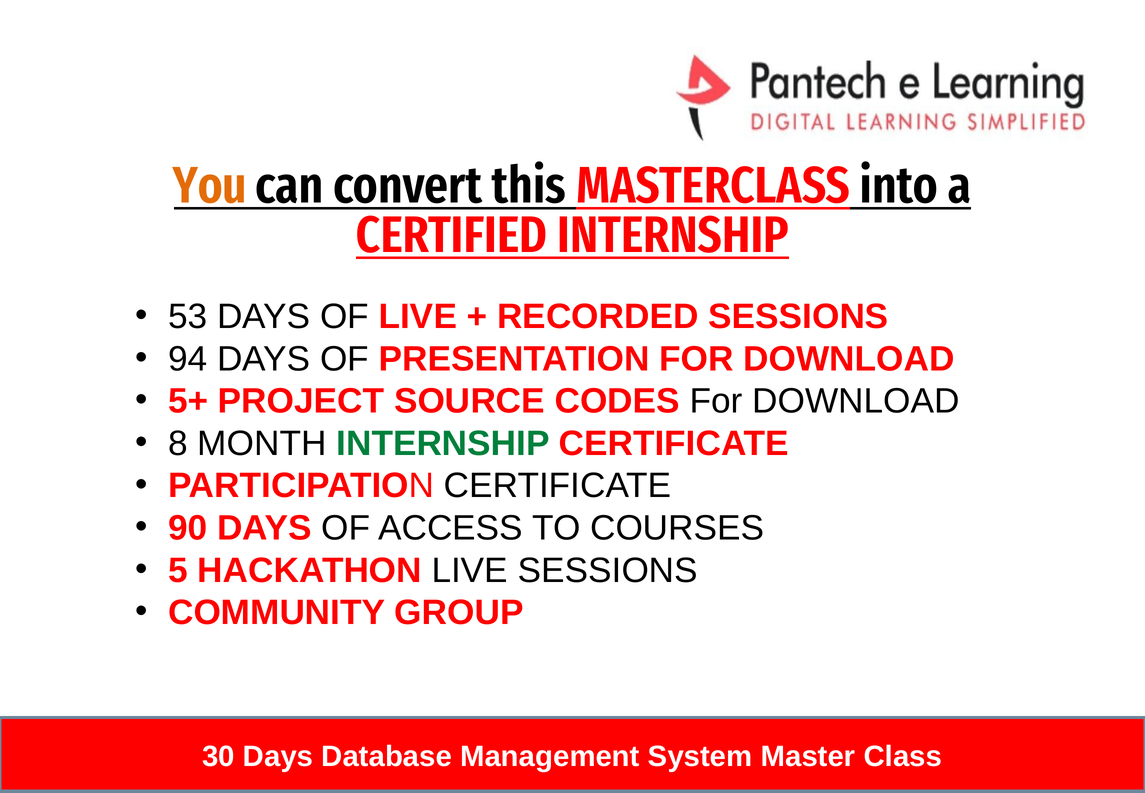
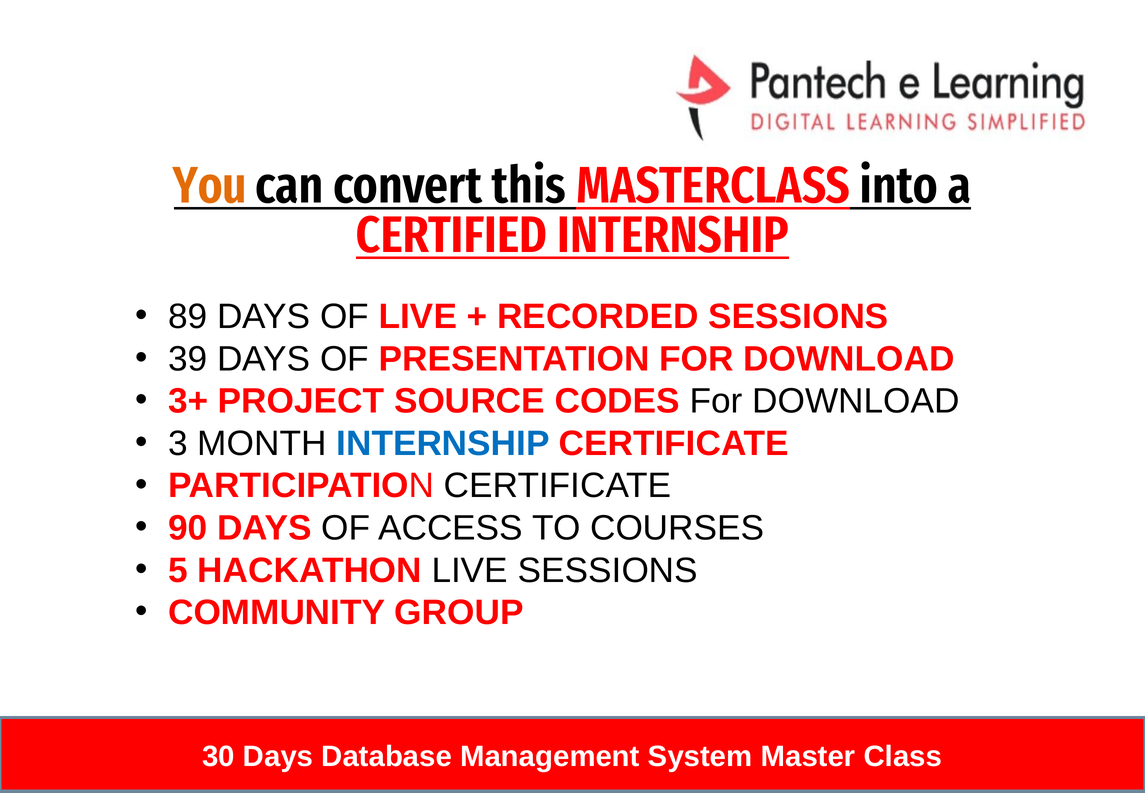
53: 53 -> 89
94: 94 -> 39
5+: 5+ -> 3+
8: 8 -> 3
INTERNSHIP at (443, 443) colour: green -> blue
